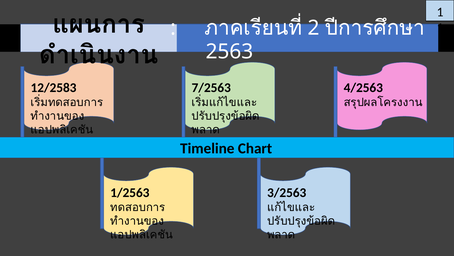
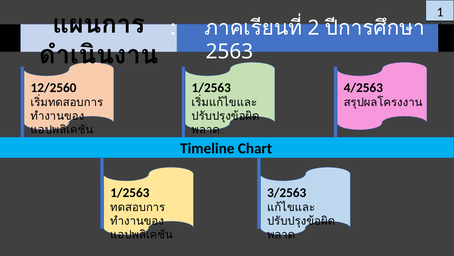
12/2583: 12/2583 -> 12/2560
7/2563 at (211, 88): 7/2563 -> 1/2563
